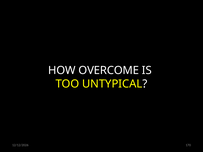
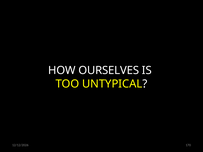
OVERCOME: OVERCOME -> OURSELVES
